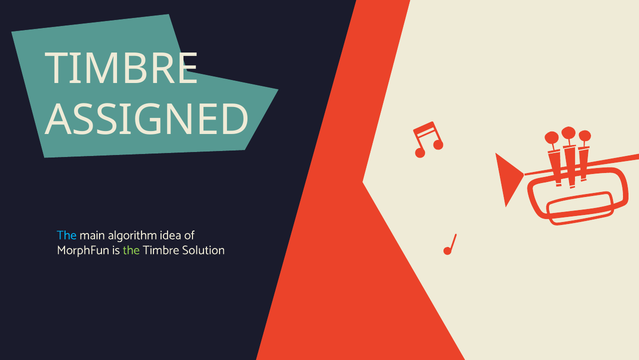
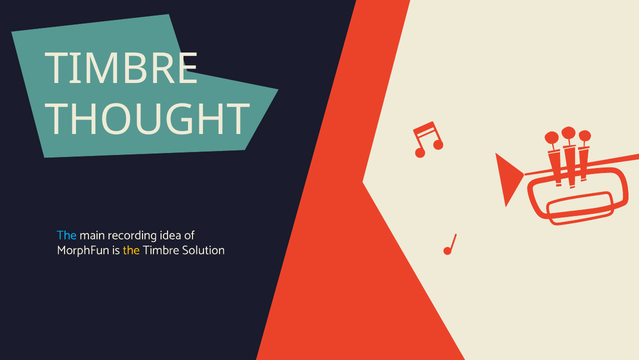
ASSIGNED: ASSIGNED -> THOUGHT
algorithm: algorithm -> recording
the at (131, 250) colour: light green -> yellow
